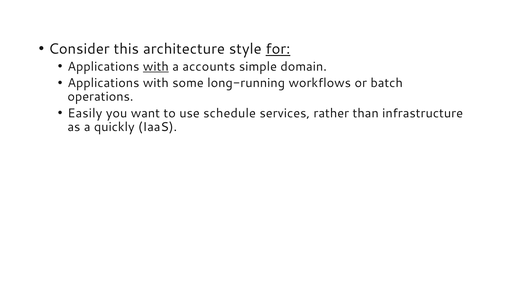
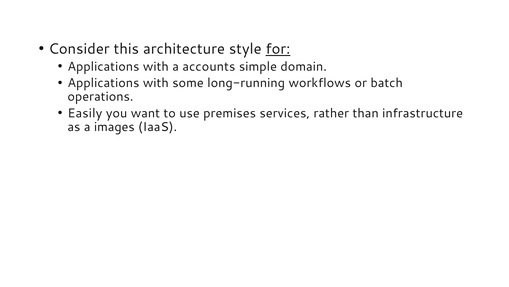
with at (156, 66) underline: present -> none
schedule: schedule -> premises
quickly: quickly -> images
